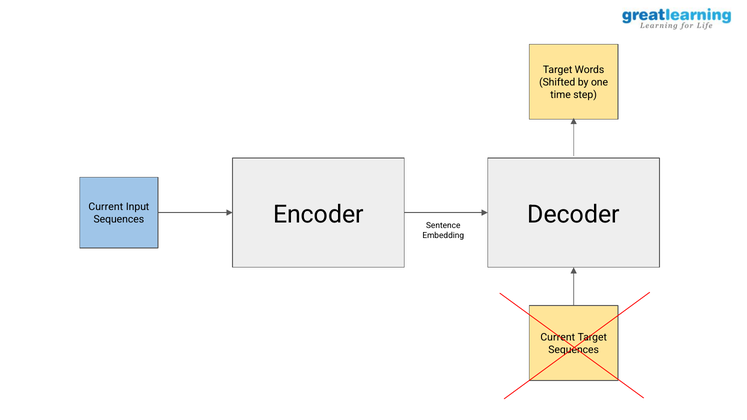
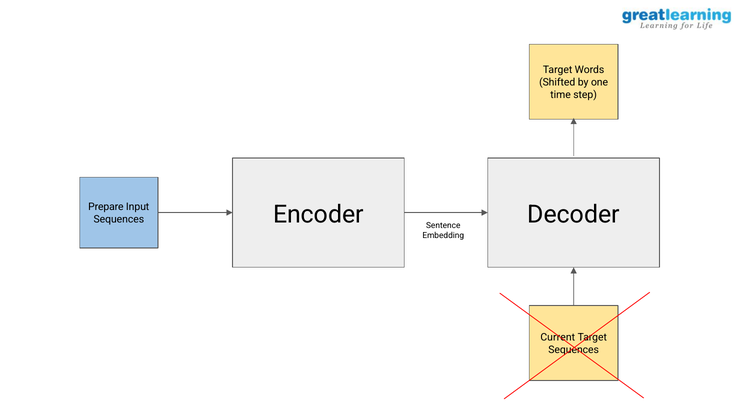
Current at (106, 207): Current -> Prepare
